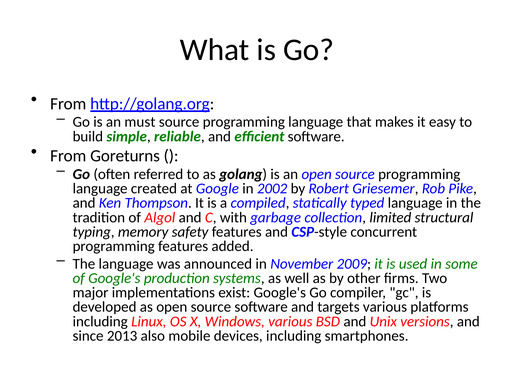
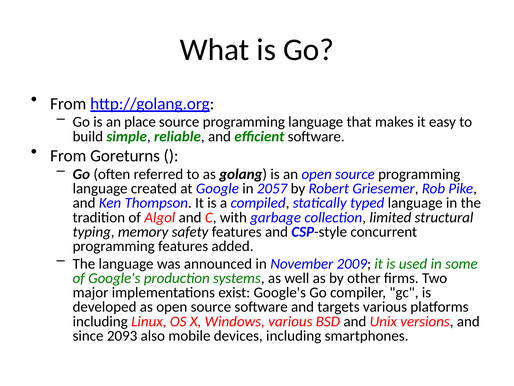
must: must -> place
2002: 2002 -> 2057
2013: 2013 -> 2093
